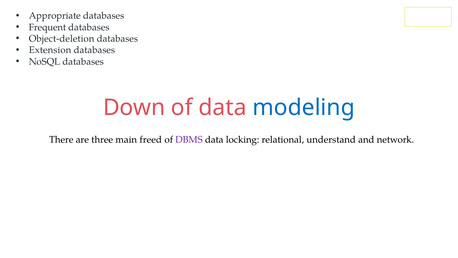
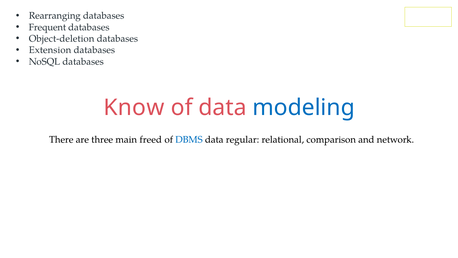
Appropriate: Appropriate -> Rearranging
Down: Down -> Know
DBMS colour: purple -> blue
locking: locking -> regular
understand: understand -> comparison
